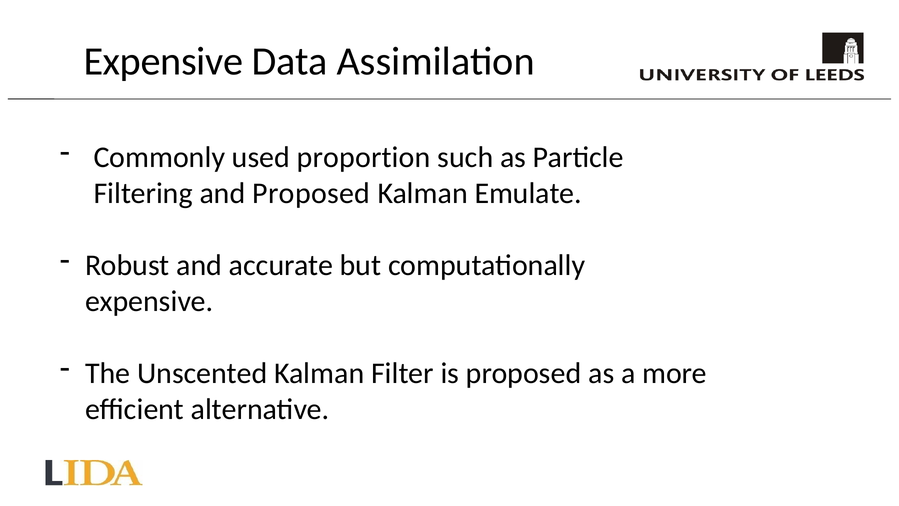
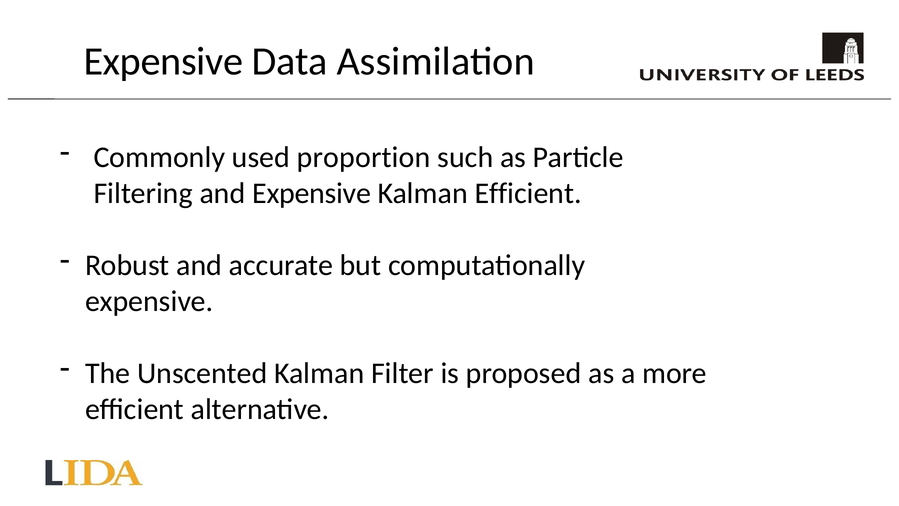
and Proposed: Proposed -> Expensive
Kalman Emulate: Emulate -> Efficient
